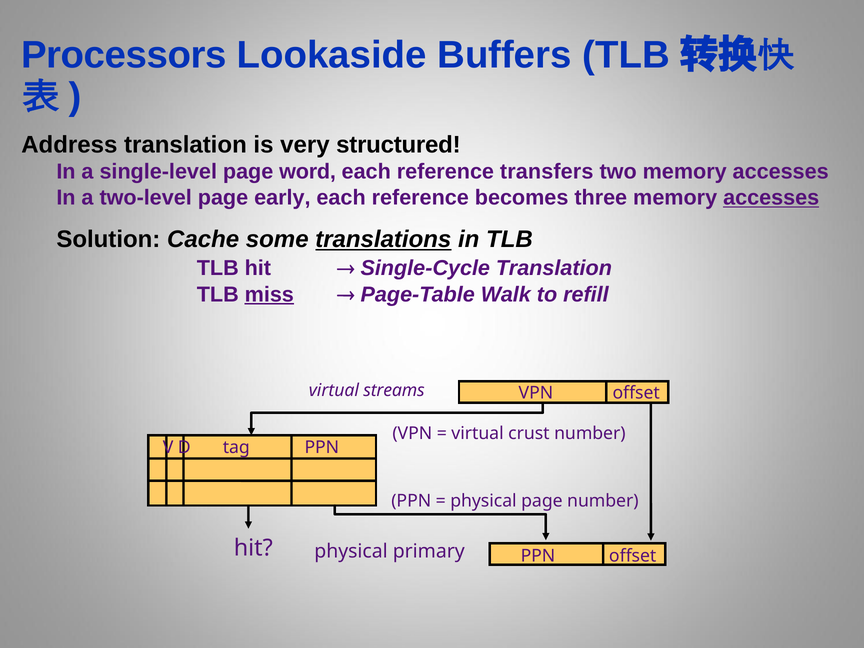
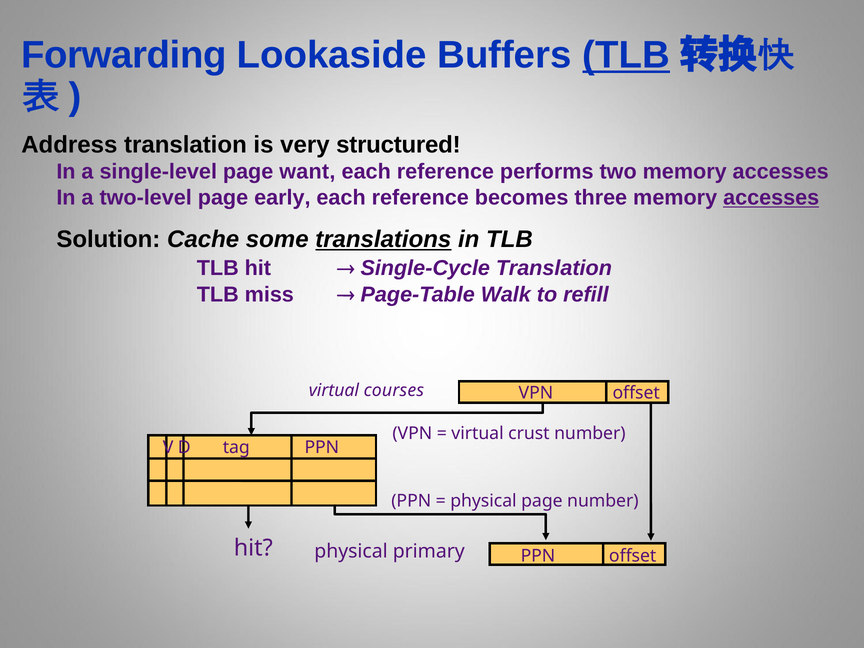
Processors: Processors -> Forwarding
TLB at (626, 55) underline: none -> present
word: word -> want
transfers: transfers -> performs
miss underline: present -> none
streams: streams -> courses
